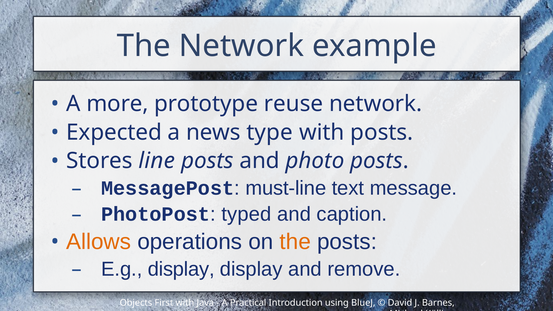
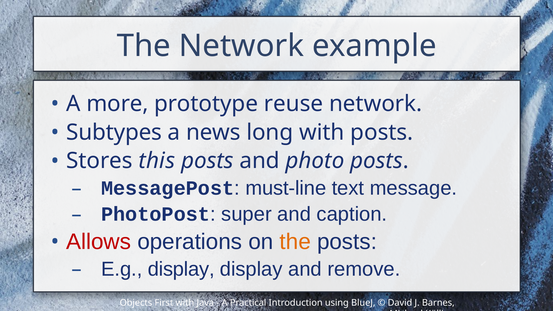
Expected: Expected -> Subtypes
type: type -> long
line: line -> this
typed: typed -> super
Allows colour: orange -> red
